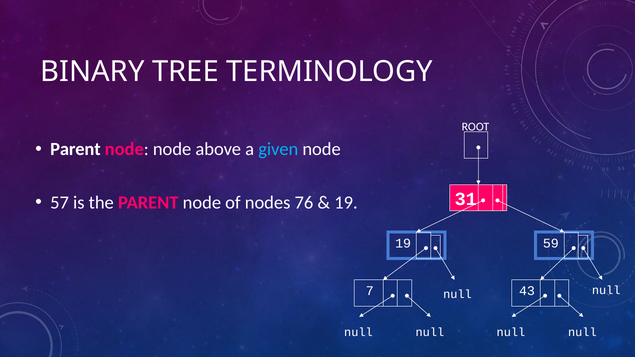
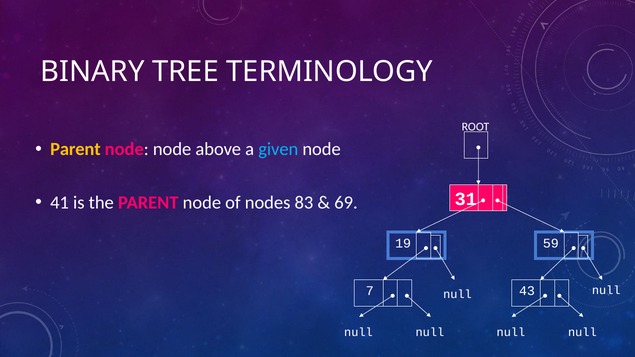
Parent at (75, 149) colour: white -> yellow
57: 57 -> 41
76: 76 -> 83
19 at (346, 203): 19 -> 69
